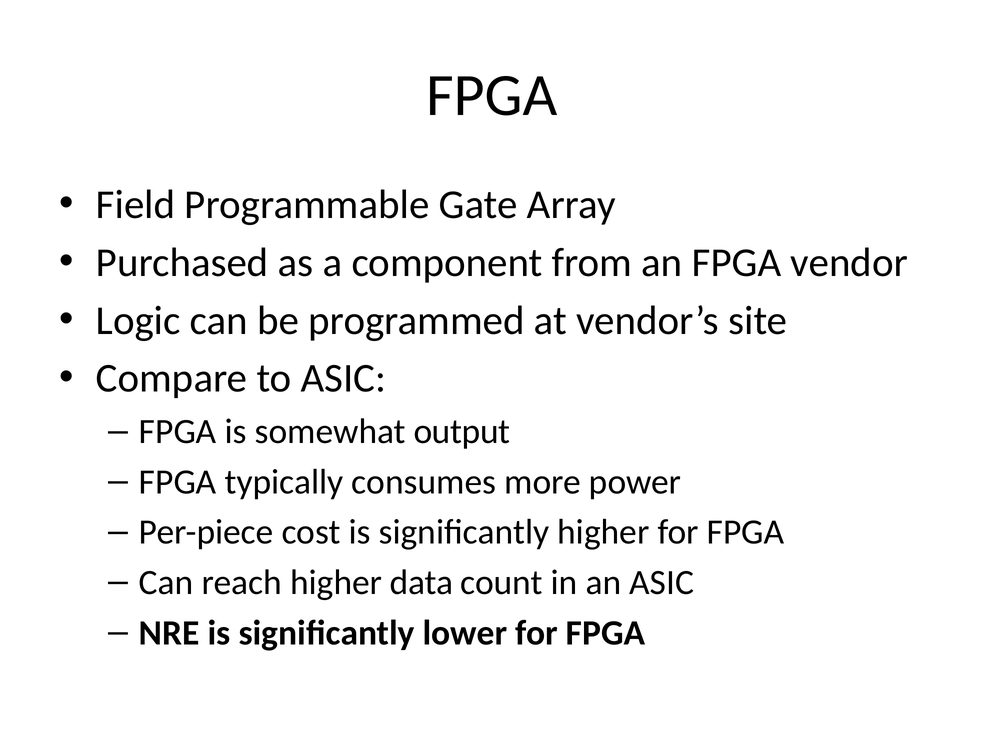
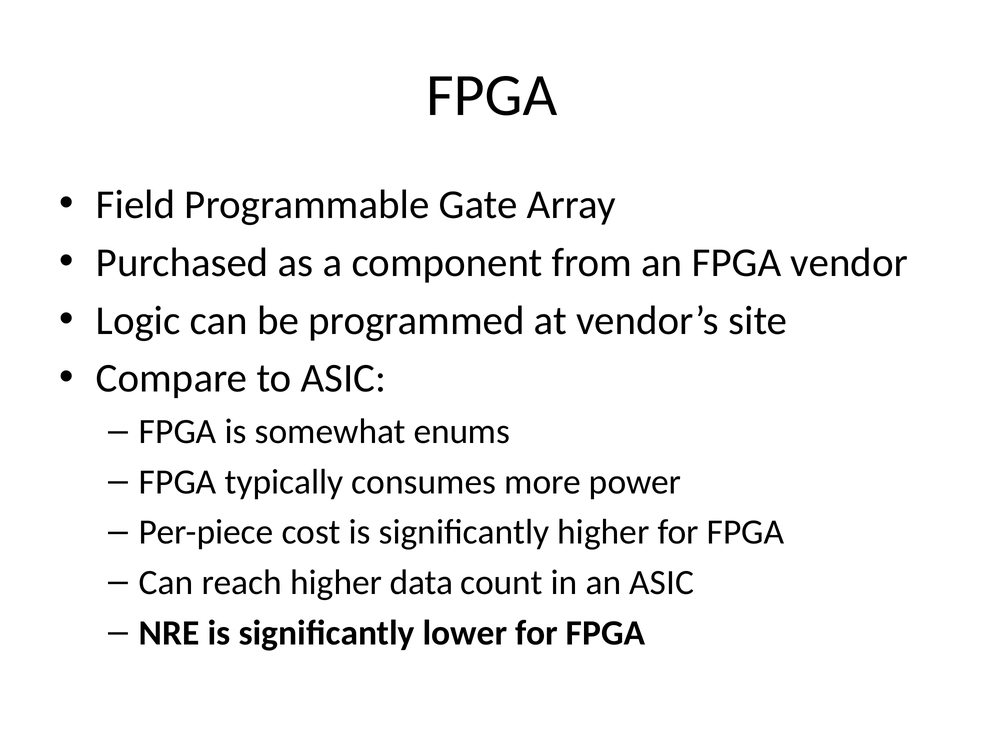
output: output -> enums
